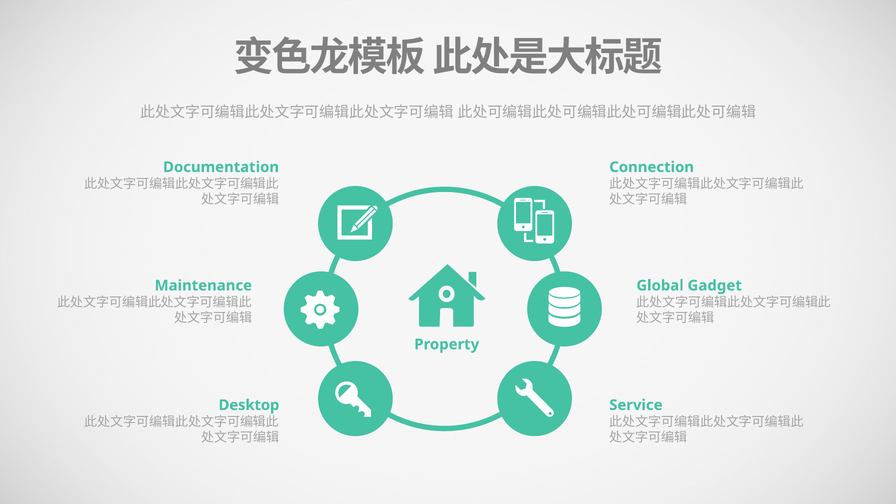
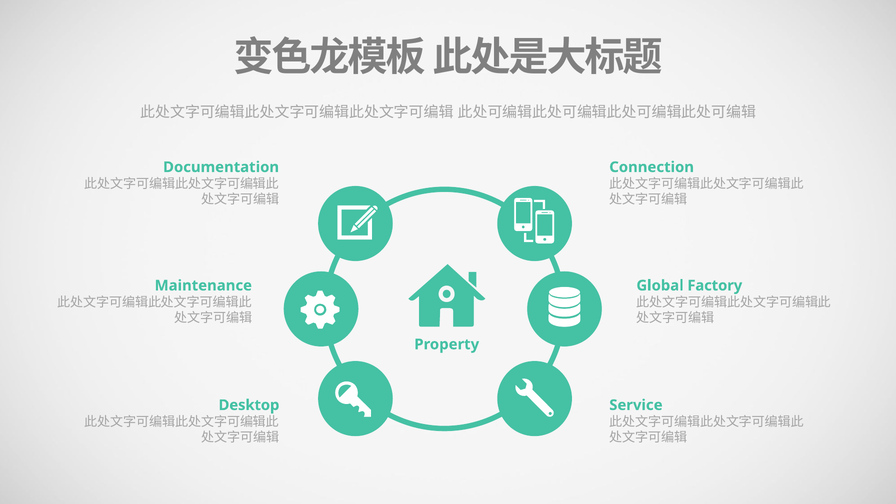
Gadget: Gadget -> Factory
